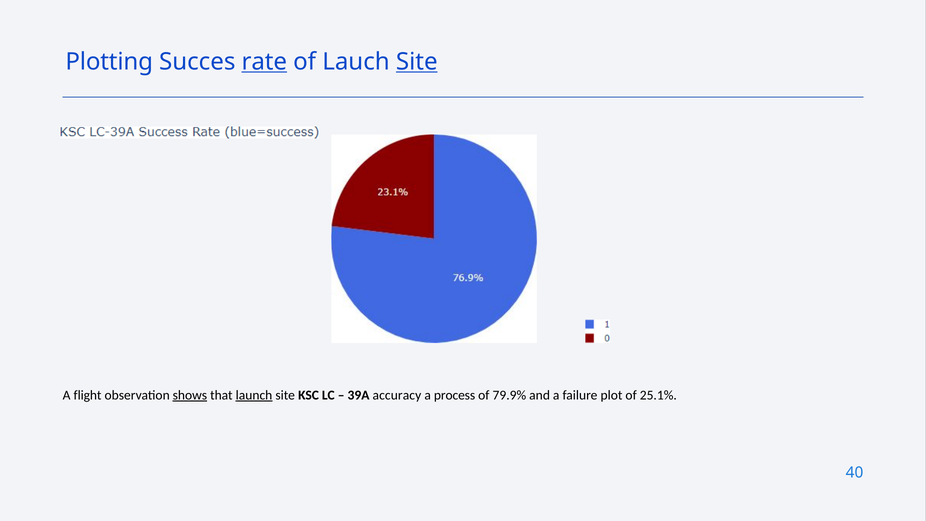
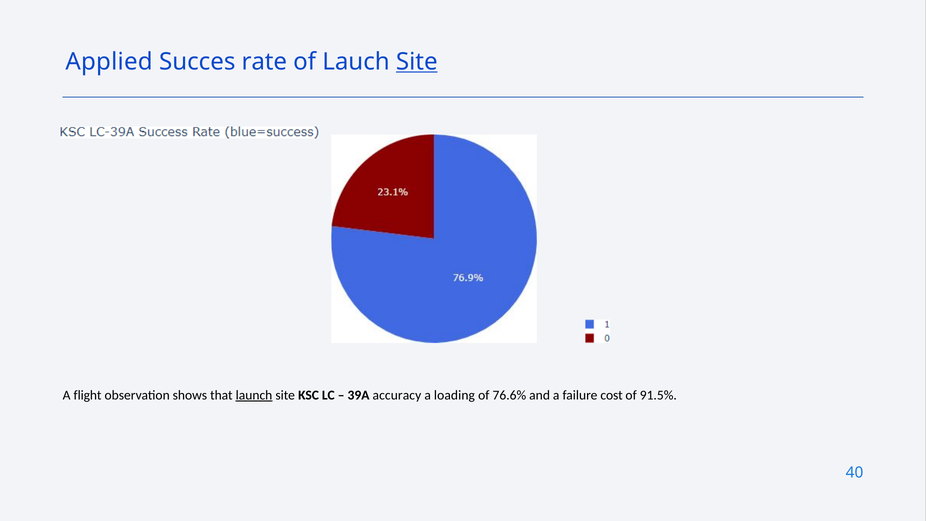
Plotting: Plotting -> Applied
rate underline: present -> none
shows underline: present -> none
process: process -> loading
79.9%: 79.9% -> 76.6%
plot: plot -> cost
25.1%: 25.1% -> 91.5%
